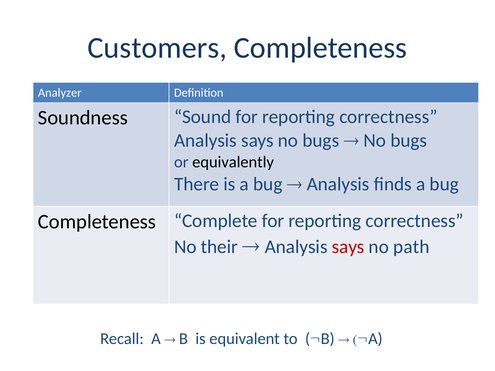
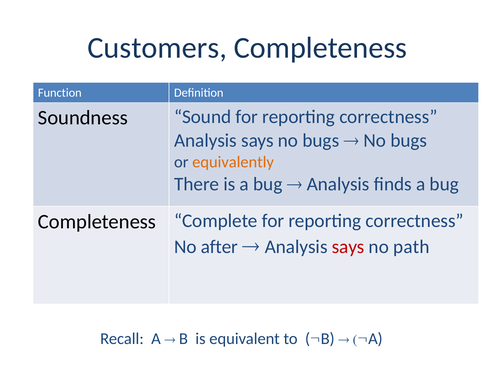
Analyzer: Analyzer -> Function
equivalently colour: black -> orange
their: their -> after
